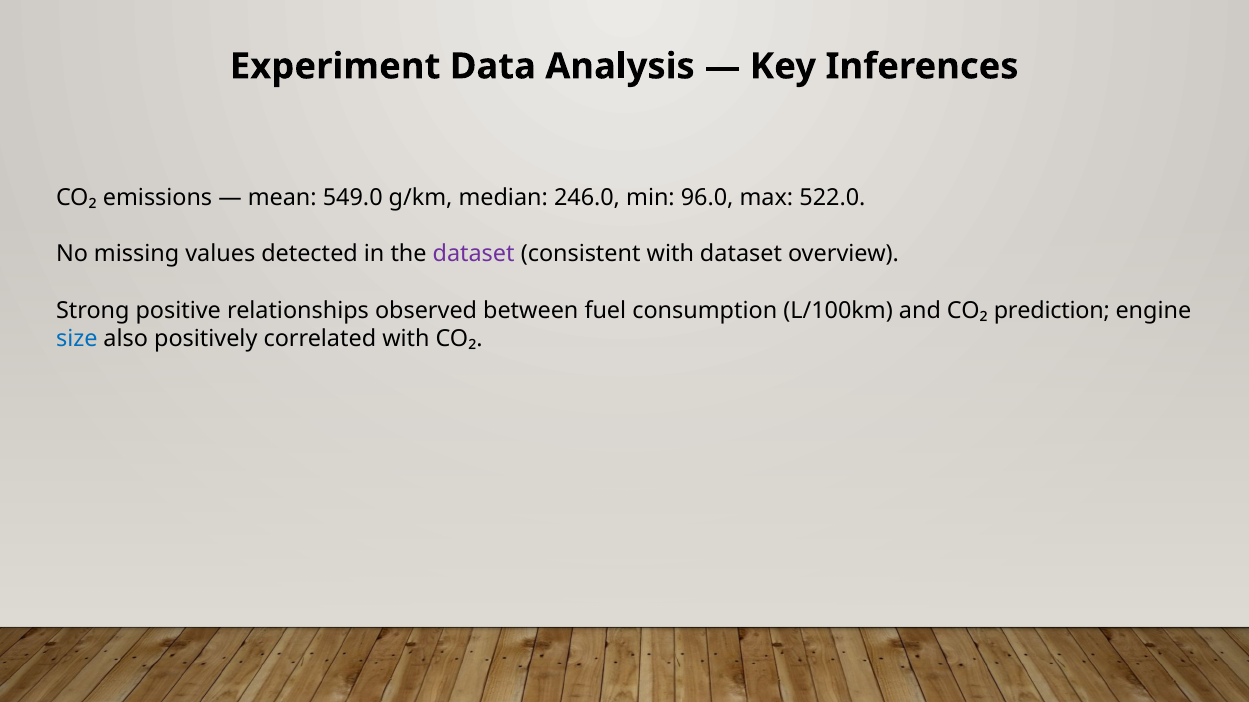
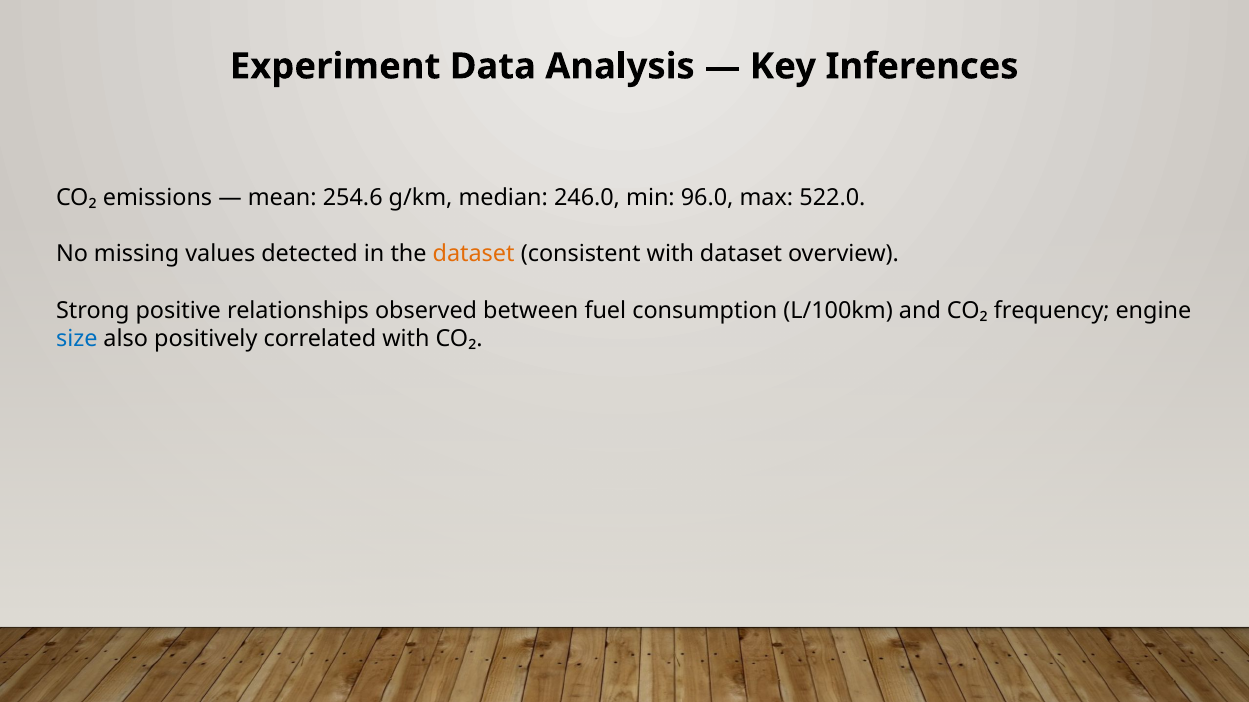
549.0: 549.0 -> 254.6
dataset at (474, 254) colour: purple -> orange
prediction: prediction -> frequency
